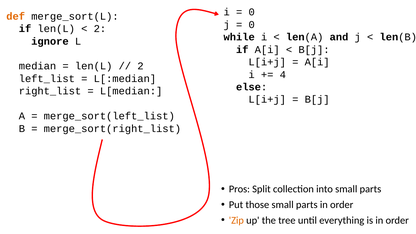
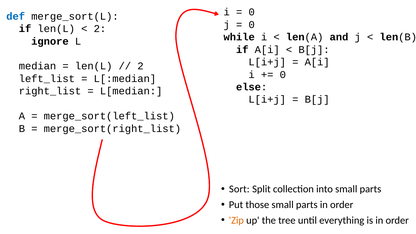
def colour: orange -> blue
4 at (283, 75): 4 -> 0
Pros: Pros -> Sort
